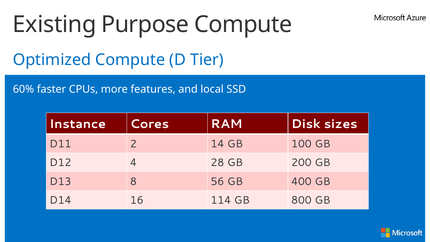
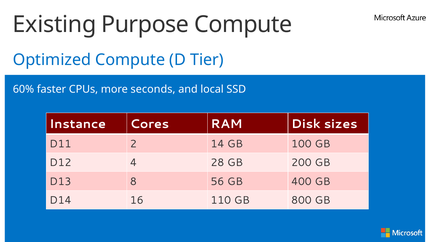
features: features -> seconds
114: 114 -> 110
